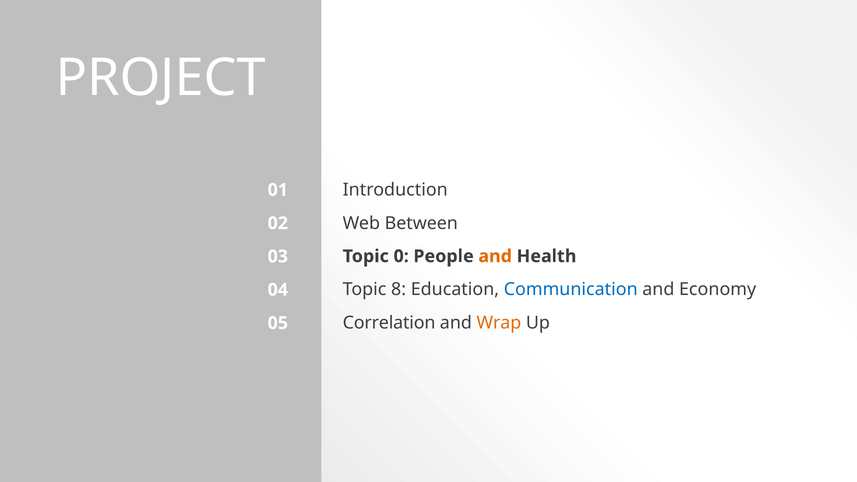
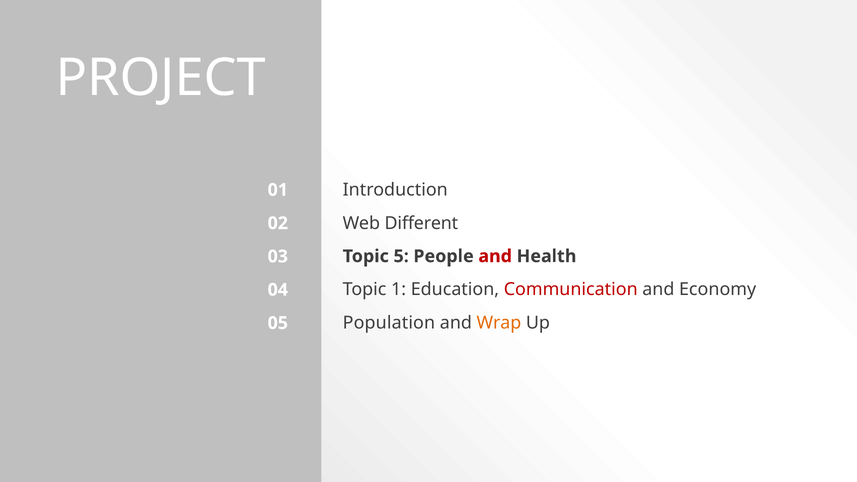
Between: Between -> Different
0: 0 -> 5
and at (495, 256) colour: orange -> red
8: 8 -> 1
Communication colour: blue -> red
Correlation: Correlation -> Population
